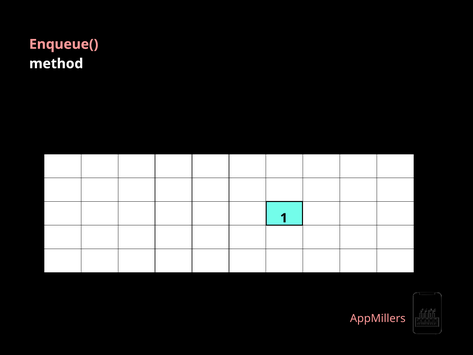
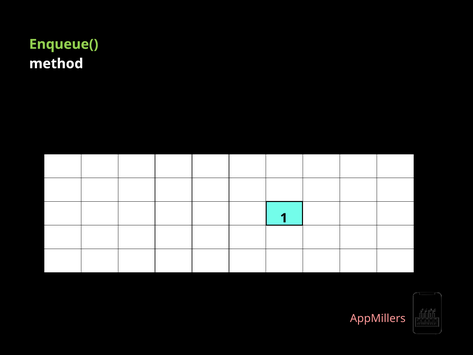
Enqueue( colour: pink -> light green
